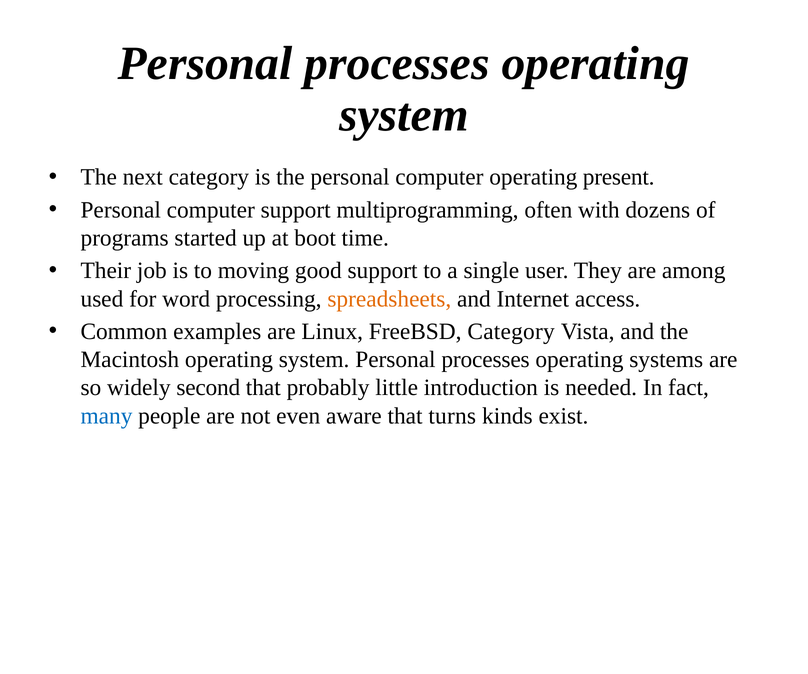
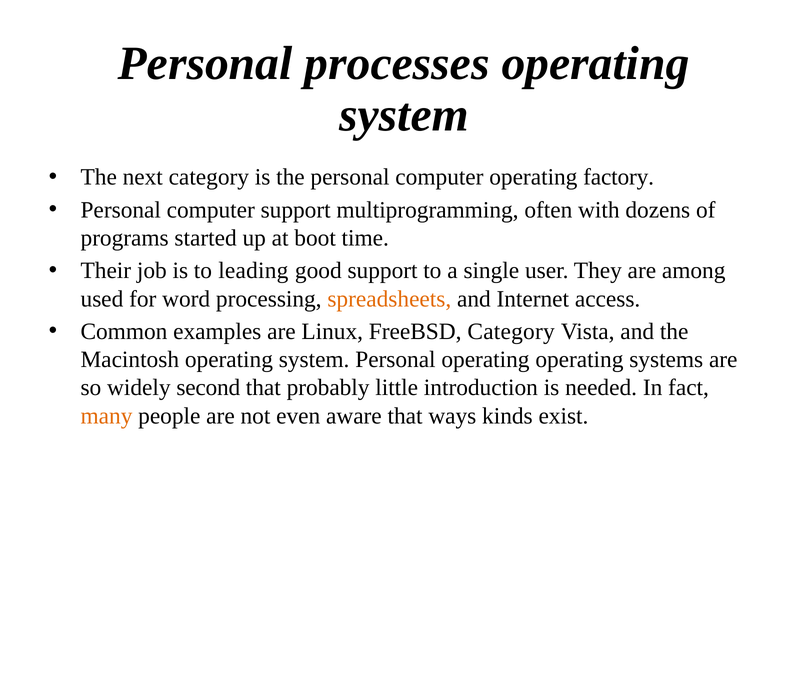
present: present -> factory
moving: moving -> leading
system Personal processes: processes -> operating
many colour: blue -> orange
turns: turns -> ways
